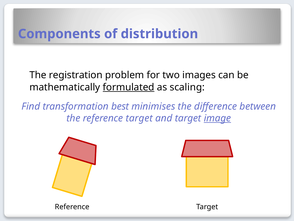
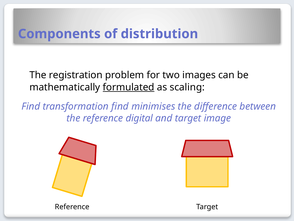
transformation best: best -> find
the reference target: target -> digital
image underline: present -> none
